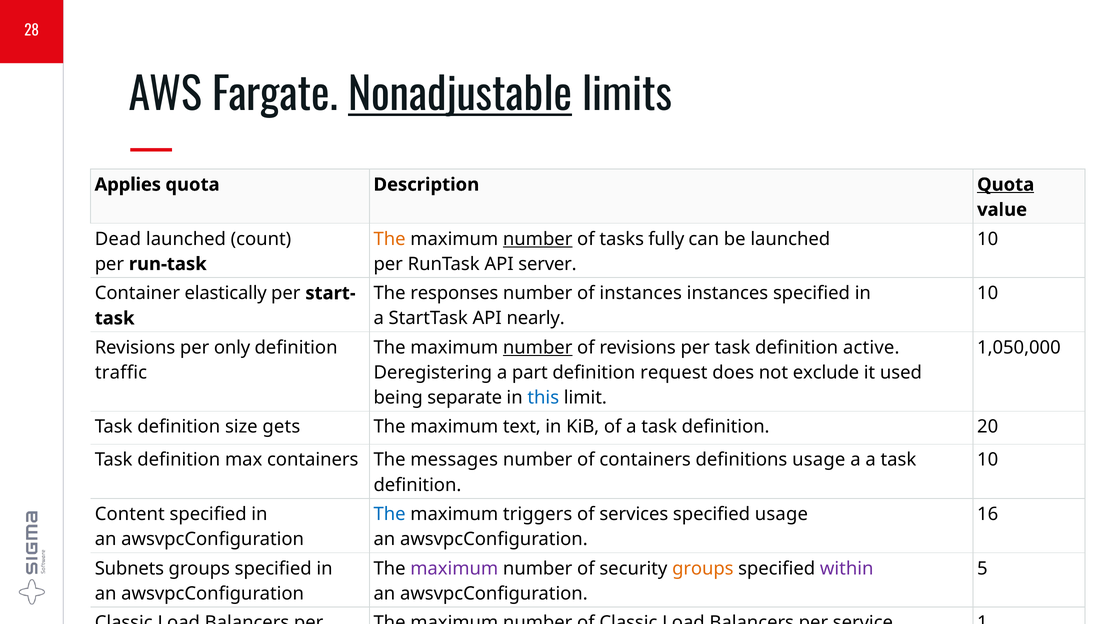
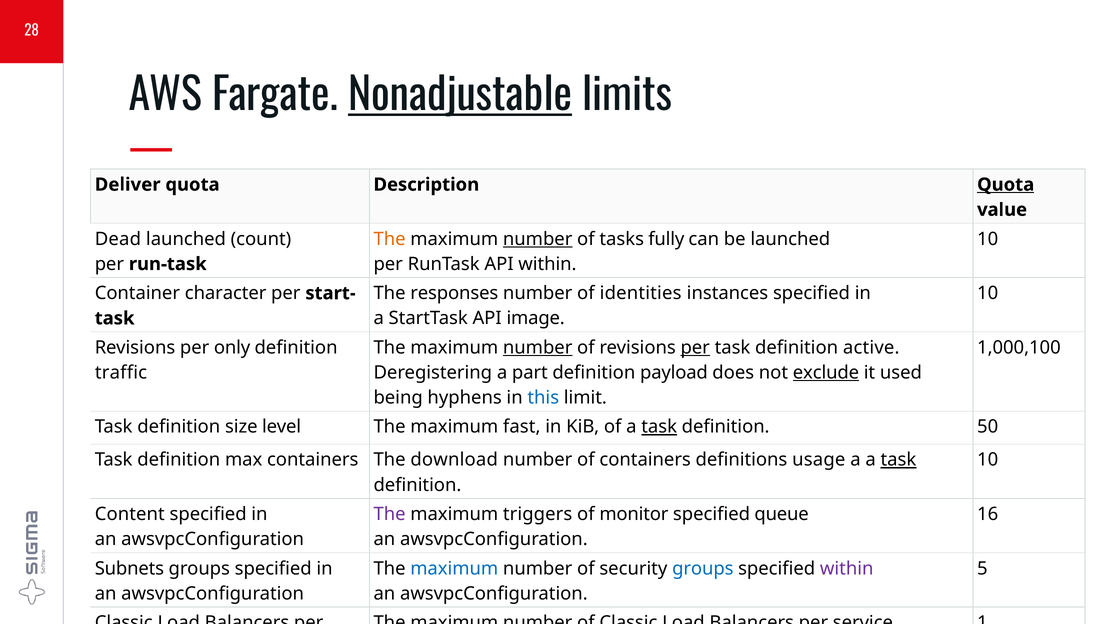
Applies at (128, 185): Applies -> Deliver
API server: server -> within
elastically: elastically -> character
of instances: instances -> identities
nearly: nearly -> image
per at (695, 348) underline: none -> present
1,050,000: 1,050,000 -> 1,000,100
request: request -> payload
exclude underline: none -> present
separate: separate -> hyphens
gets: gets -> level
text: text -> fast
task at (659, 427) underline: none -> present
definition 20: 20 -> 50
messages: messages -> download
task at (898, 460) underline: none -> present
The at (390, 514) colour: blue -> purple
of services: services -> monitor
specified usage: usage -> queue
maximum at (454, 569) colour: purple -> blue
groups at (703, 569) colour: orange -> blue
